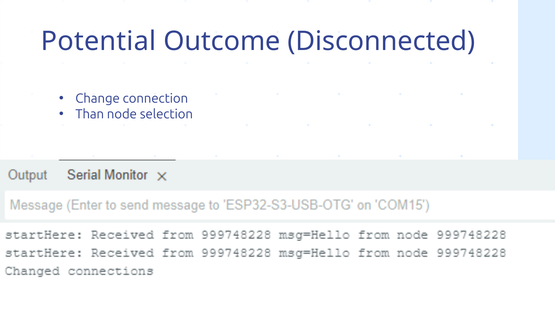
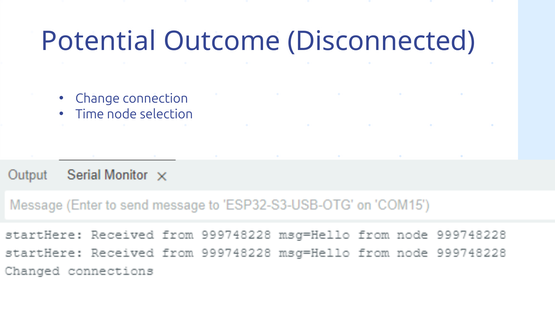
Than: Than -> Time
